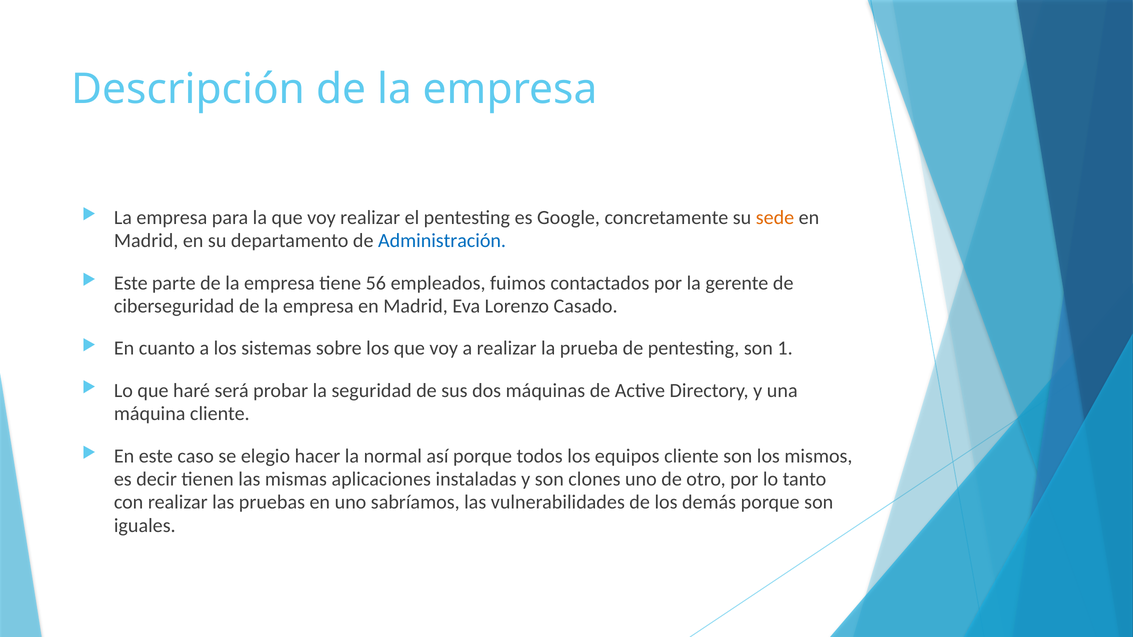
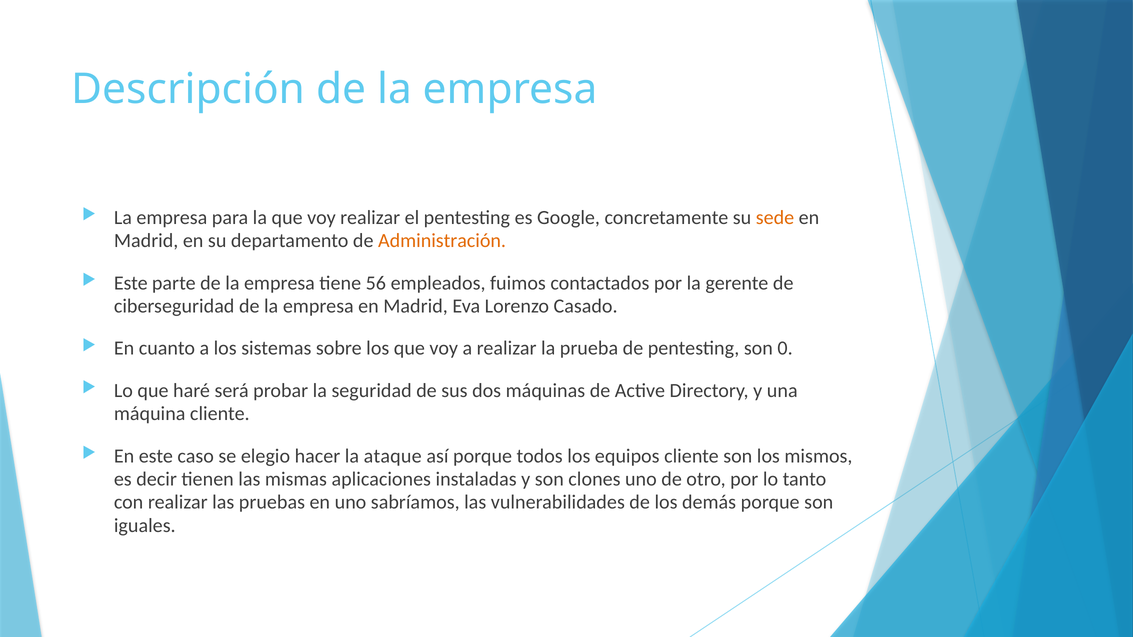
Administración colour: blue -> orange
1: 1 -> 0
normal: normal -> ataque
